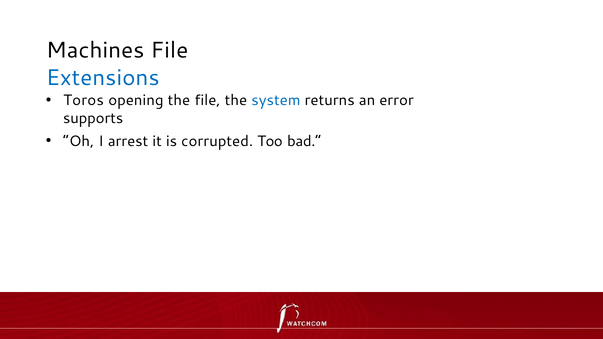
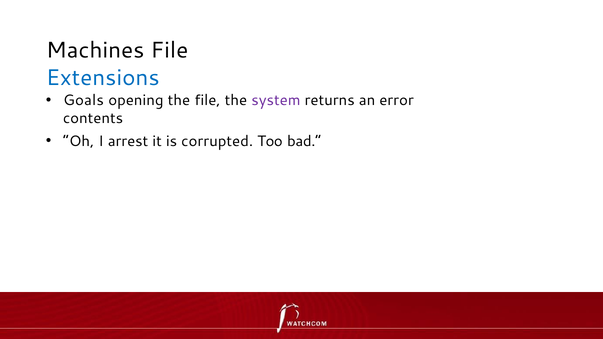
Toros: Toros -> Goals
system colour: blue -> purple
supports: supports -> contents
